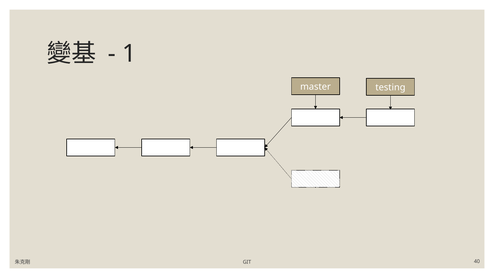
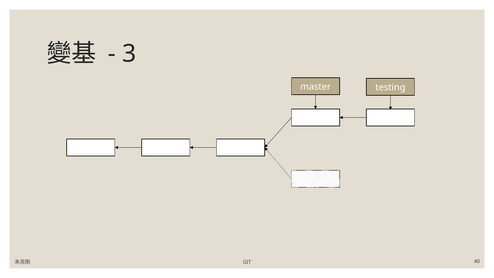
1: 1 -> 3
